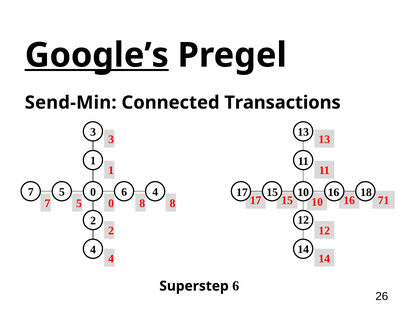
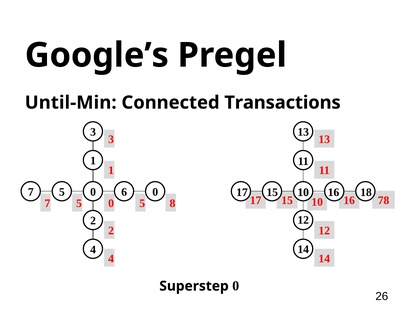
Google’s underline: present -> none
Send-Min: Send-Min -> Until-Min
4 at (155, 192): 4 -> 0
71: 71 -> 78
0 8: 8 -> 5
Superstep 6: 6 -> 0
